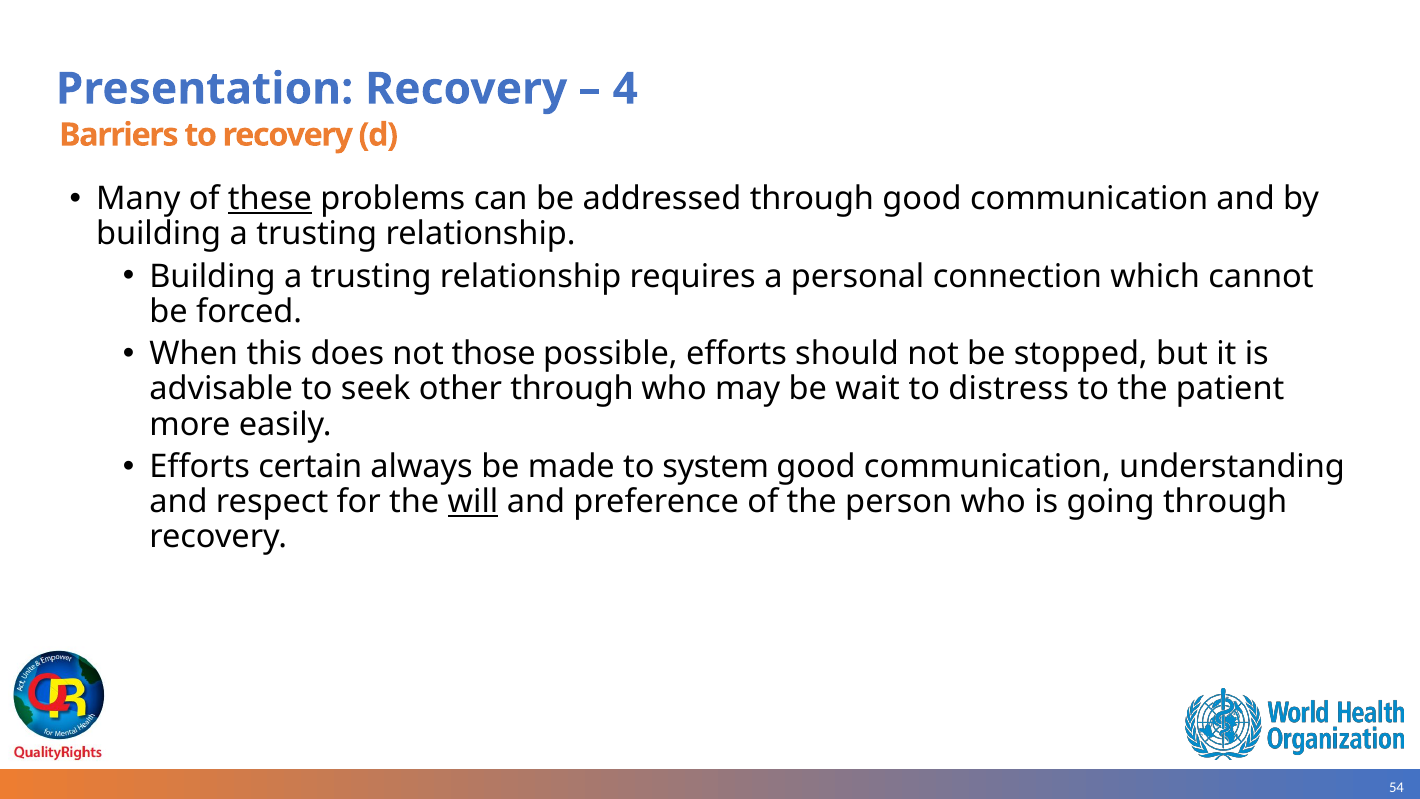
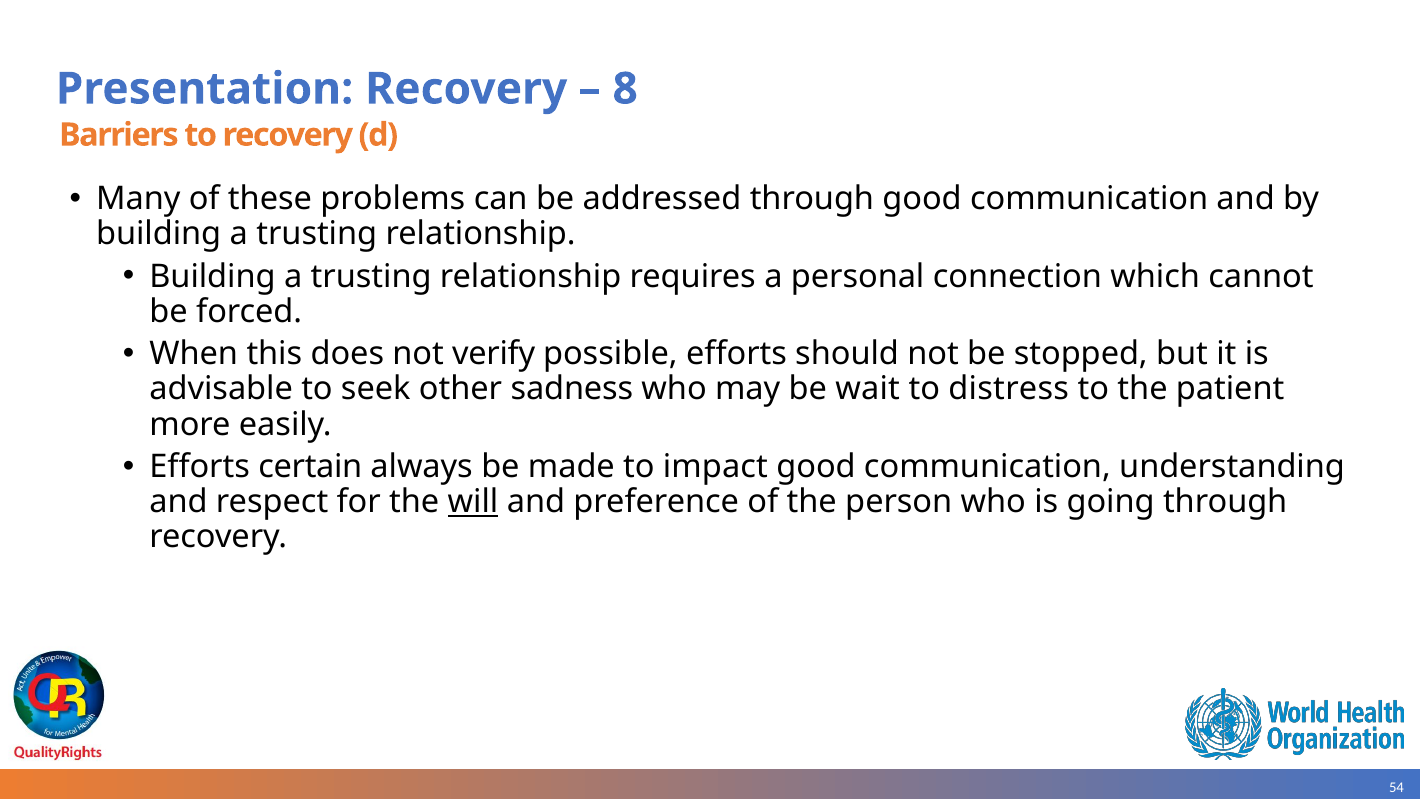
4: 4 -> 8
these underline: present -> none
those: those -> verify
other through: through -> sadness
system: system -> impact
